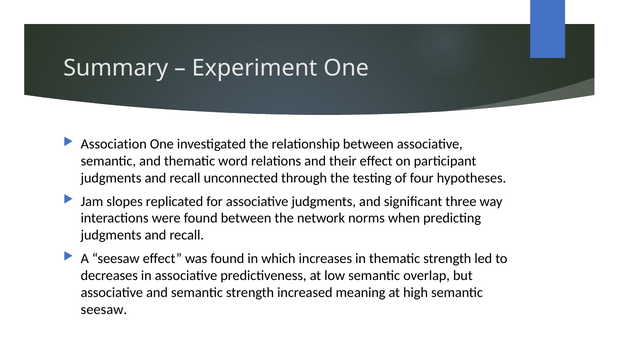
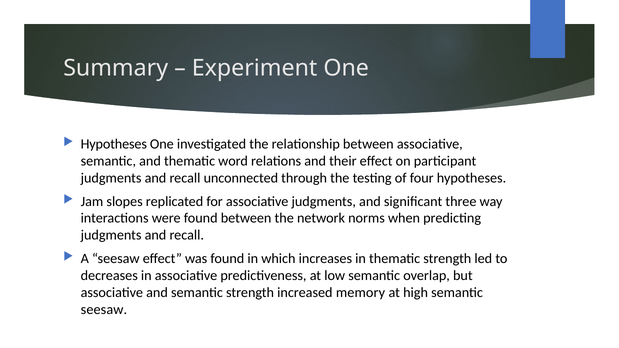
Association at (114, 144): Association -> Hypotheses
meaning: meaning -> memory
